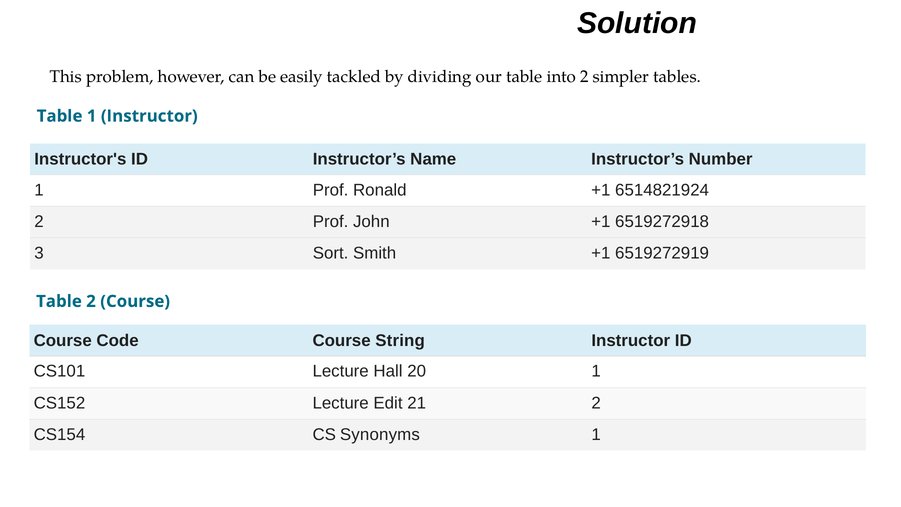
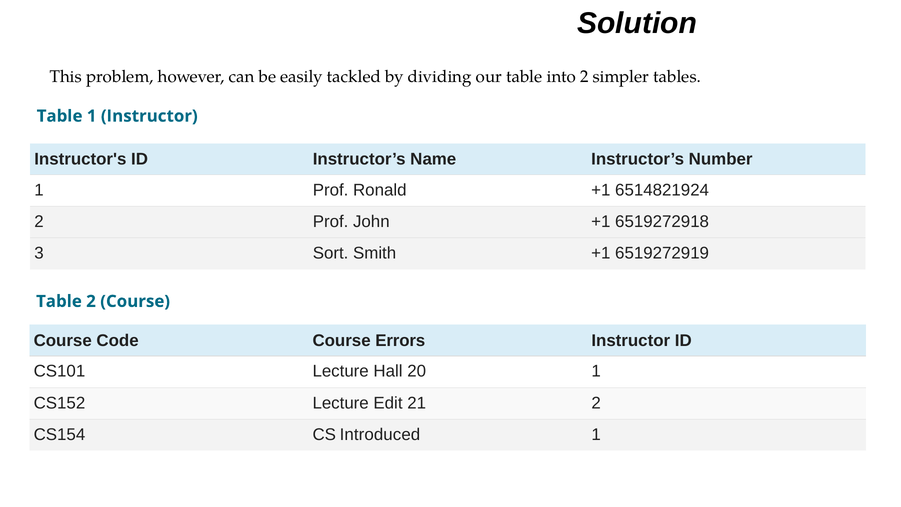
String: String -> Errors
Synonyms: Synonyms -> Introduced
